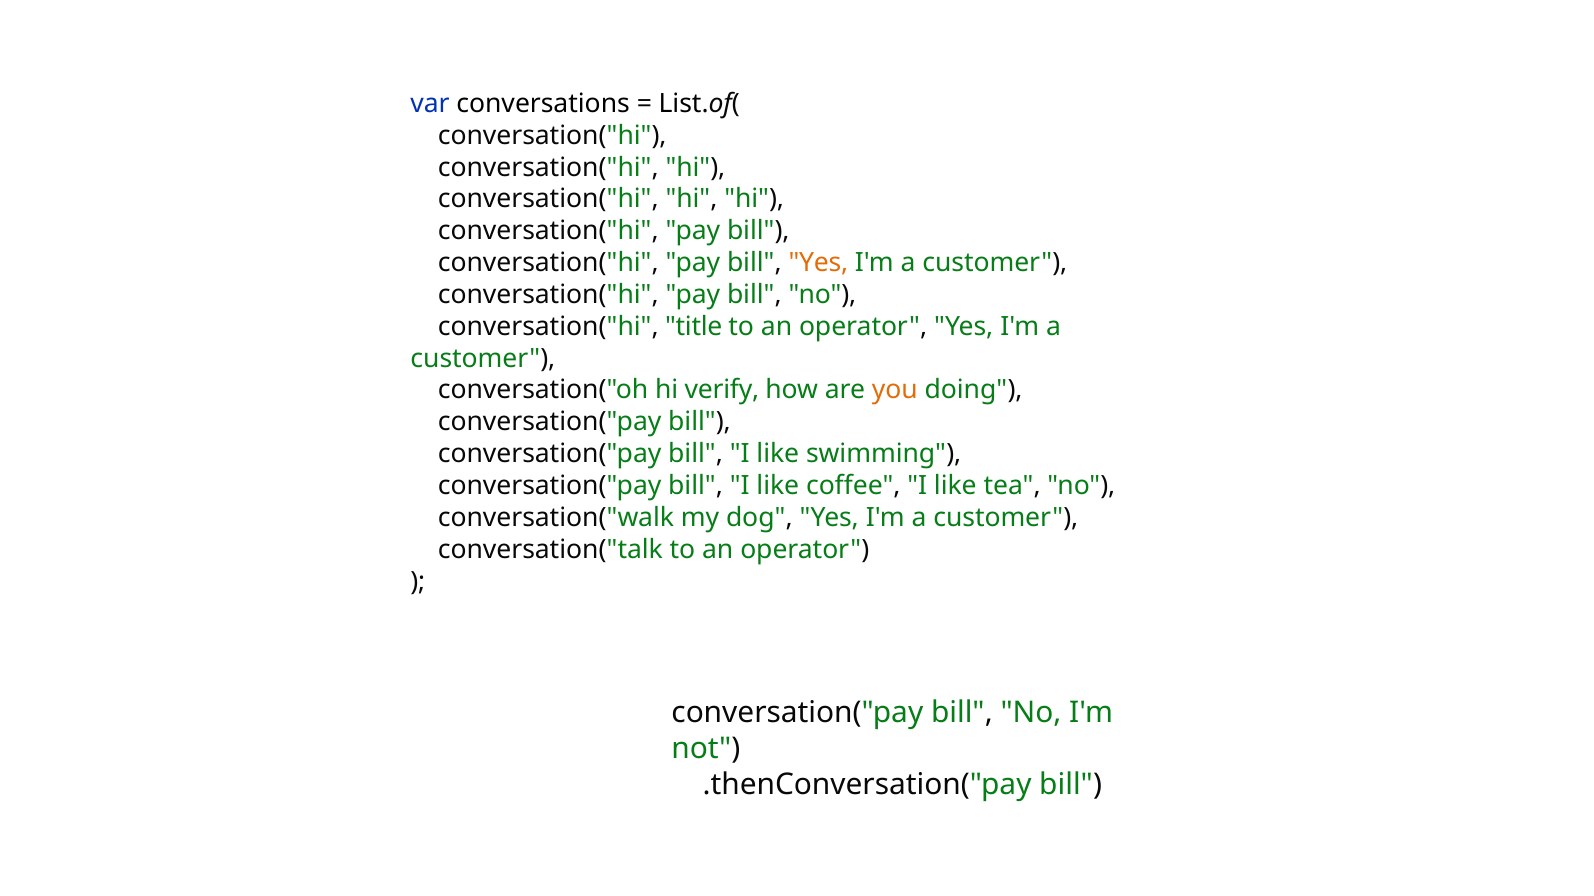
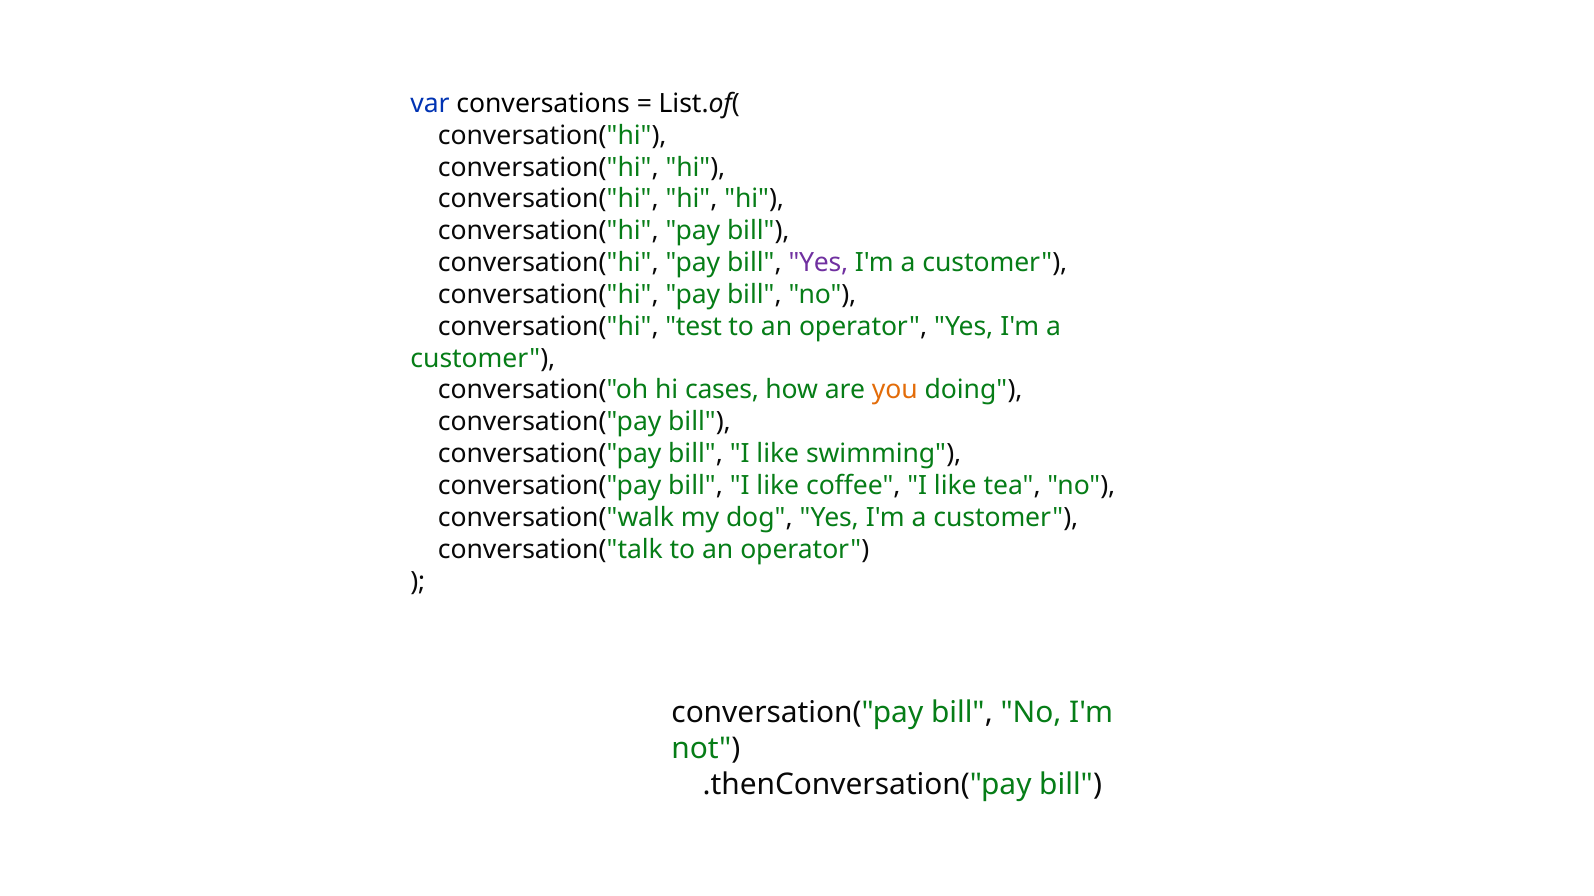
Yes at (818, 263) colour: orange -> purple
title: title -> test
verify: verify -> cases
